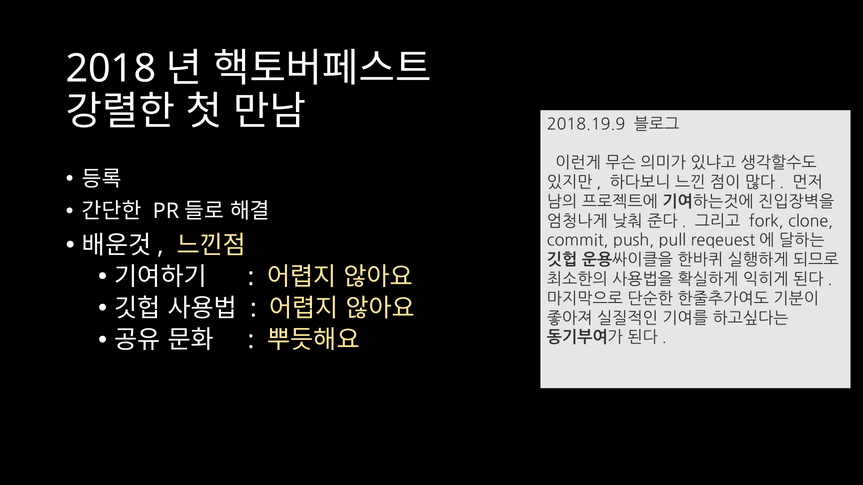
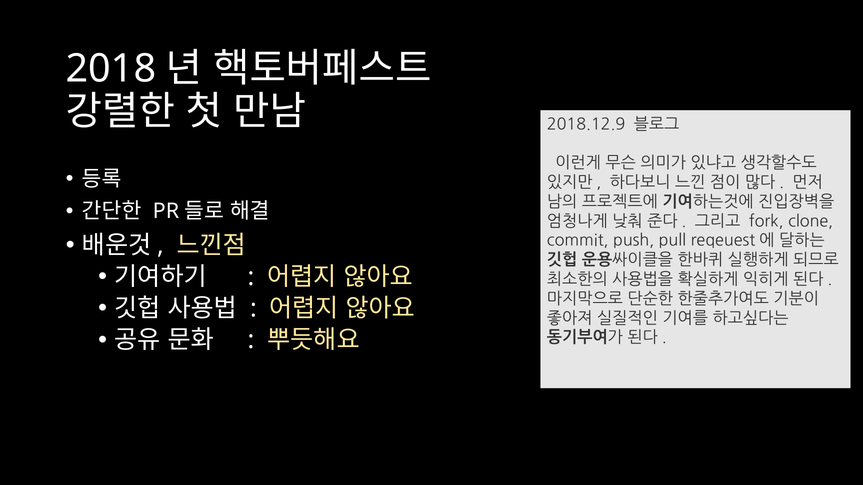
2018.19.9: 2018.19.9 -> 2018.12.9
